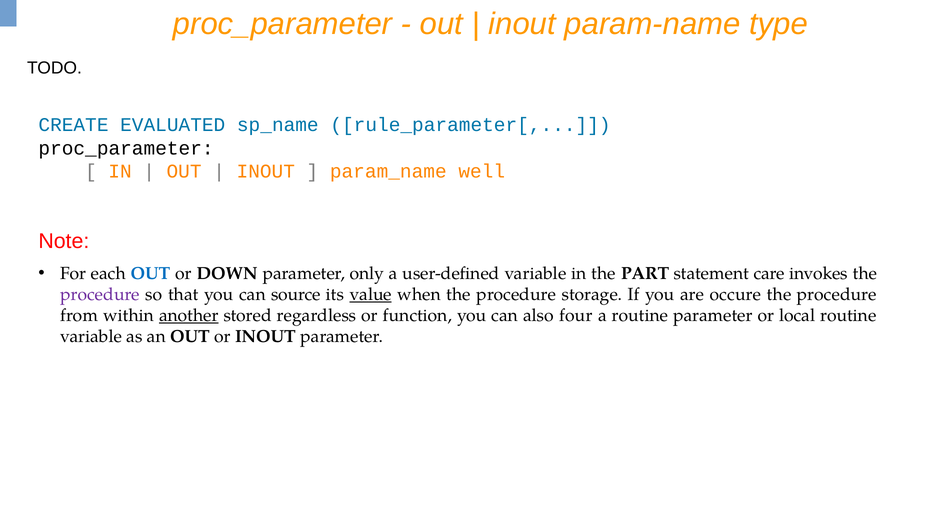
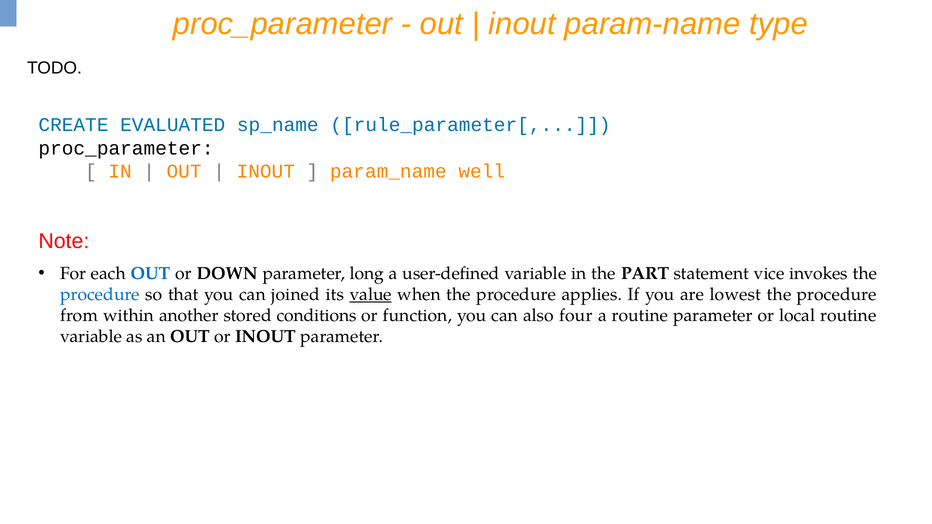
only: only -> long
care: care -> vice
procedure at (100, 295) colour: purple -> blue
source: source -> joined
storage: storage -> applies
occure: occure -> lowest
another underline: present -> none
regardless: regardless -> conditions
